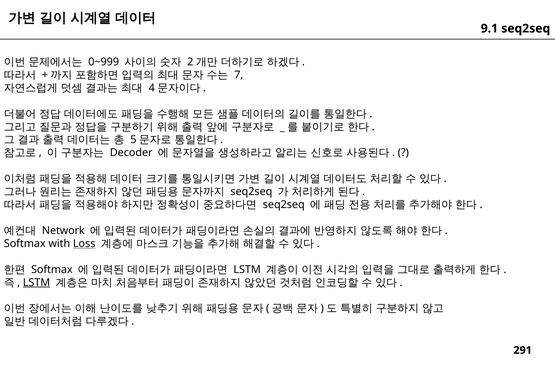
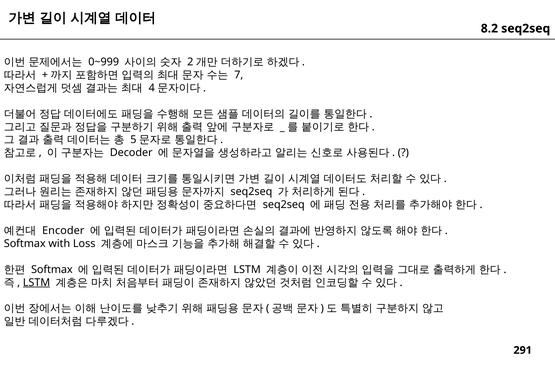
9.1: 9.1 -> 8.2
Network: Network -> Encoder
Loss underline: present -> none
